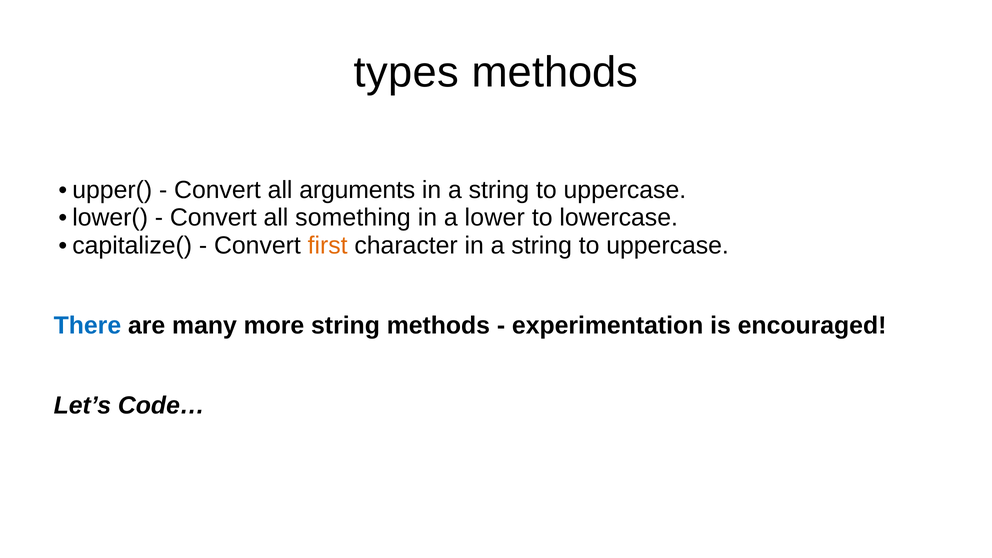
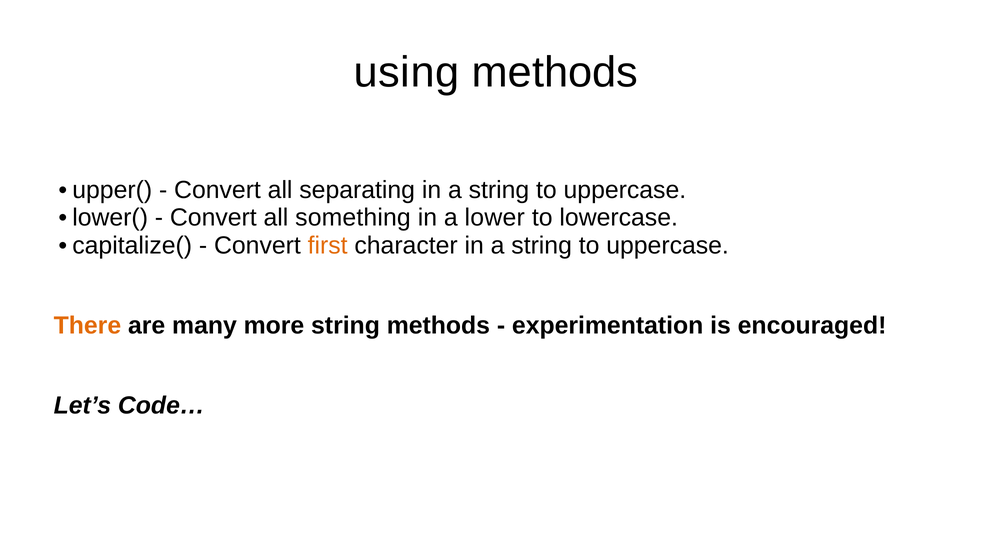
types: types -> using
arguments: arguments -> separating
There colour: blue -> orange
